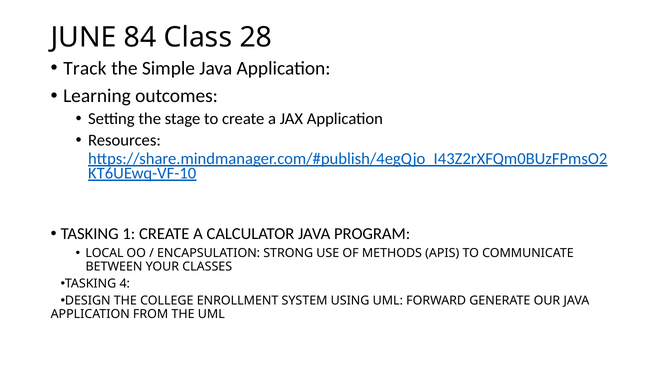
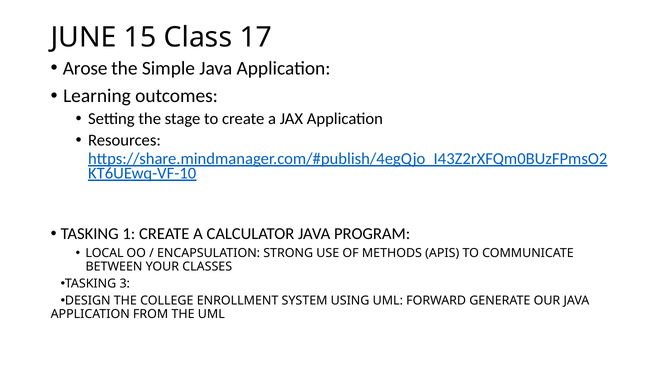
84: 84 -> 15
28: 28 -> 17
Track: Track -> Arose
4: 4 -> 3
